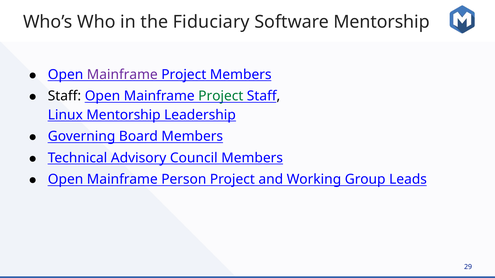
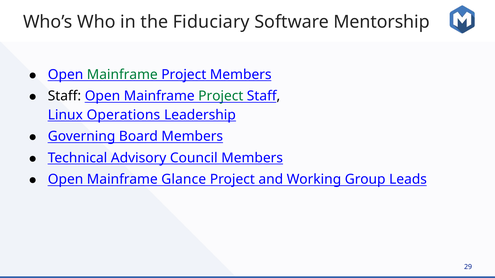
Mainframe at (122, 75) colour: purple -> green
Linux Mentorship: Mentorship -> Operations
Person: Person -> Glance
